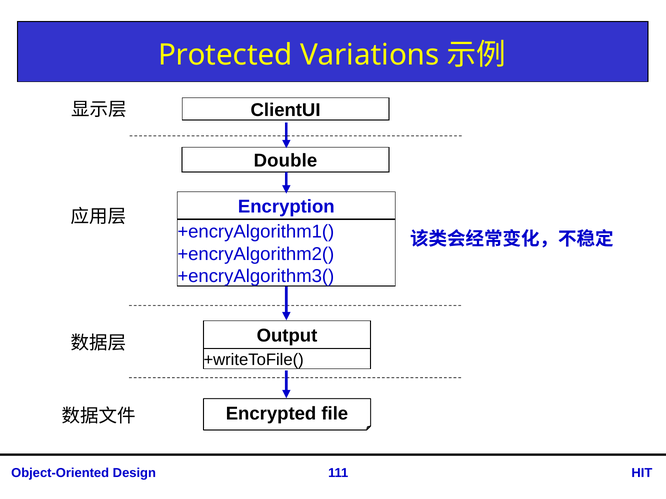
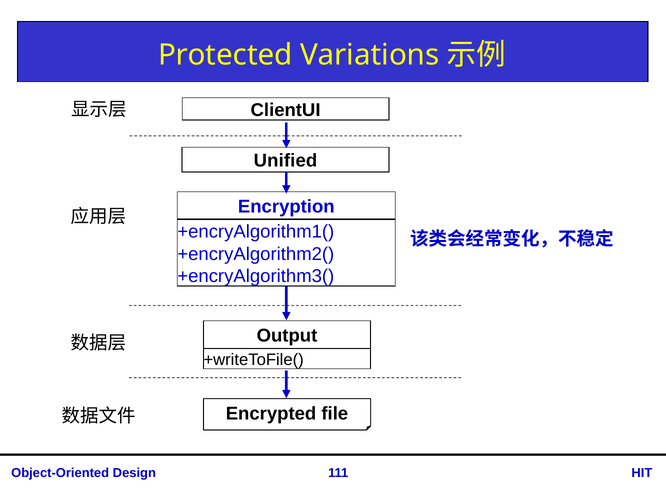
Double: Double -> Unified
